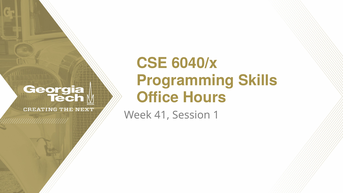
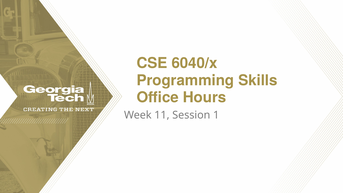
41: 41 -> 11
